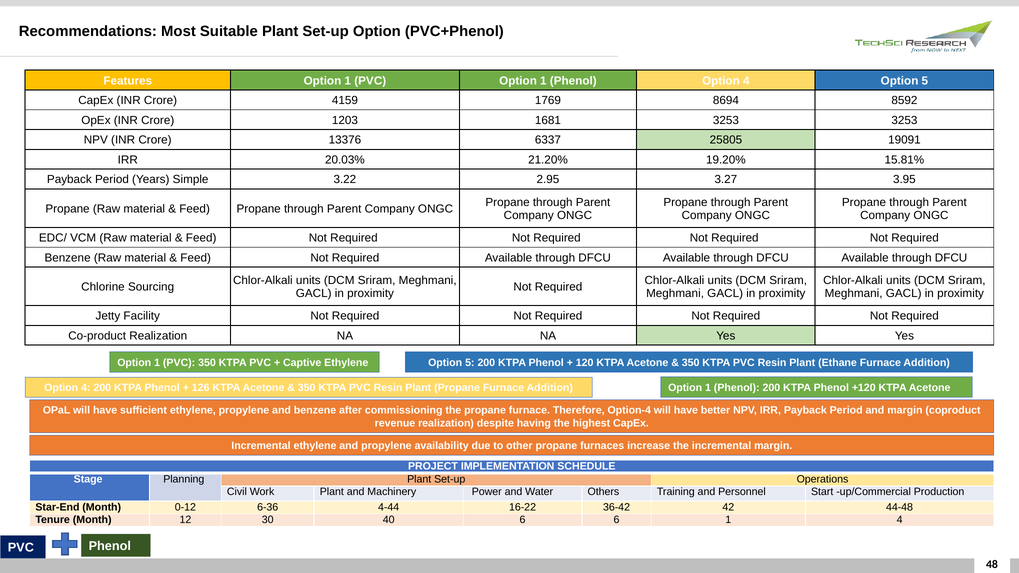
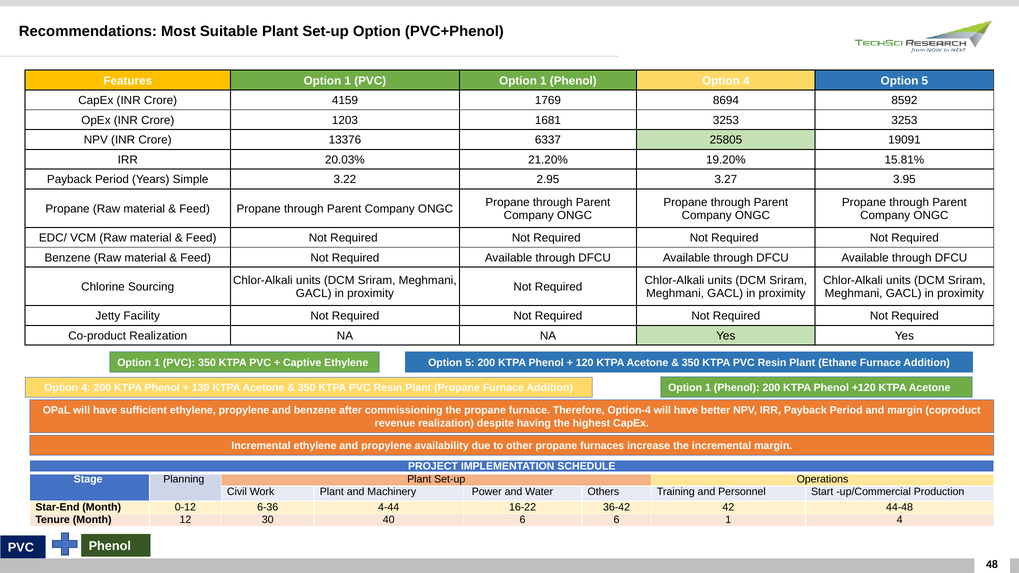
126: 126 -> 130
